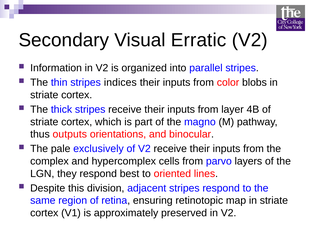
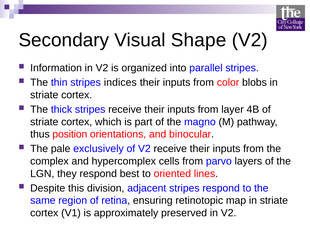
Erratic: Erratic -> Shape
outputs: outputs -> position
